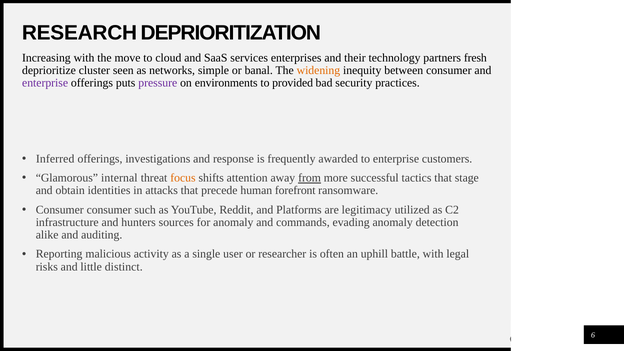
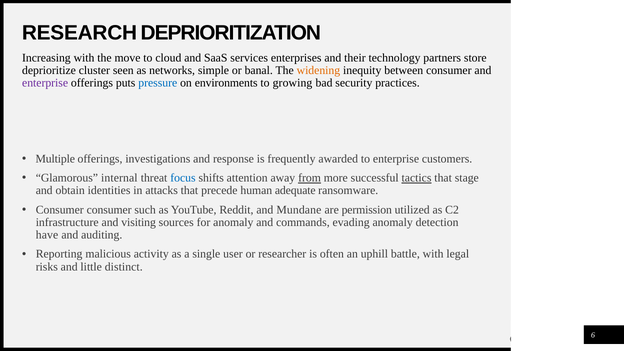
fresh: fresh -> store
pressure colour: purple -> blue
provided: provided -> growing
Inferred: Inferred -> Multiple
focus colour: orange -> blue
tactics underline: none -> present
forefront: forefront -> adequate
Platforms: Platforms -> Mundane
legitimacy: legitimacy -> permission
hunters: hunters -> visiting
alike: alike -> have
